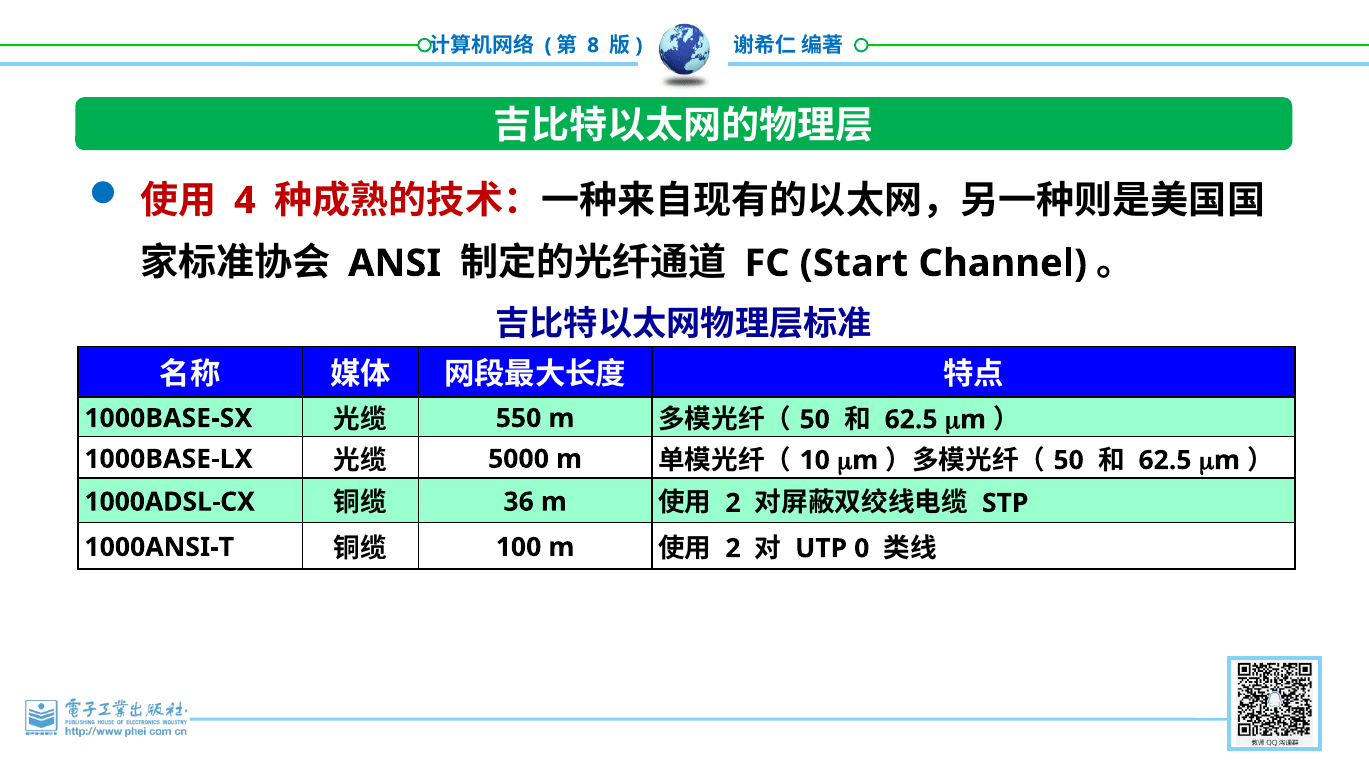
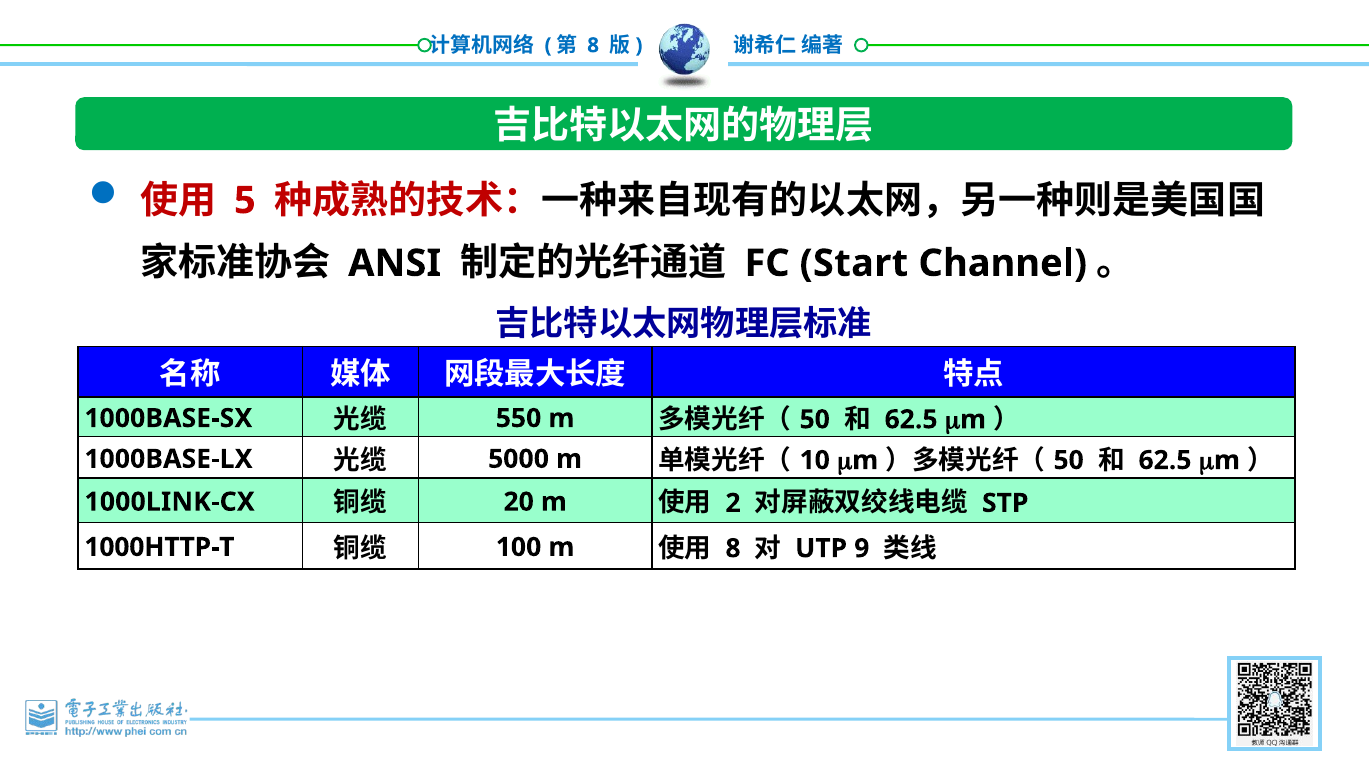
4: 4 -> 5
1000ADSL-CX: 1000ADSL-CX -> 1000LINK-CX
36: 36 -> 20
1000ANSI-T: 1000ANSI-T -> 1000HTTP-T
2 at (733, 549): 2 -> 8
0: 0 -> 9
